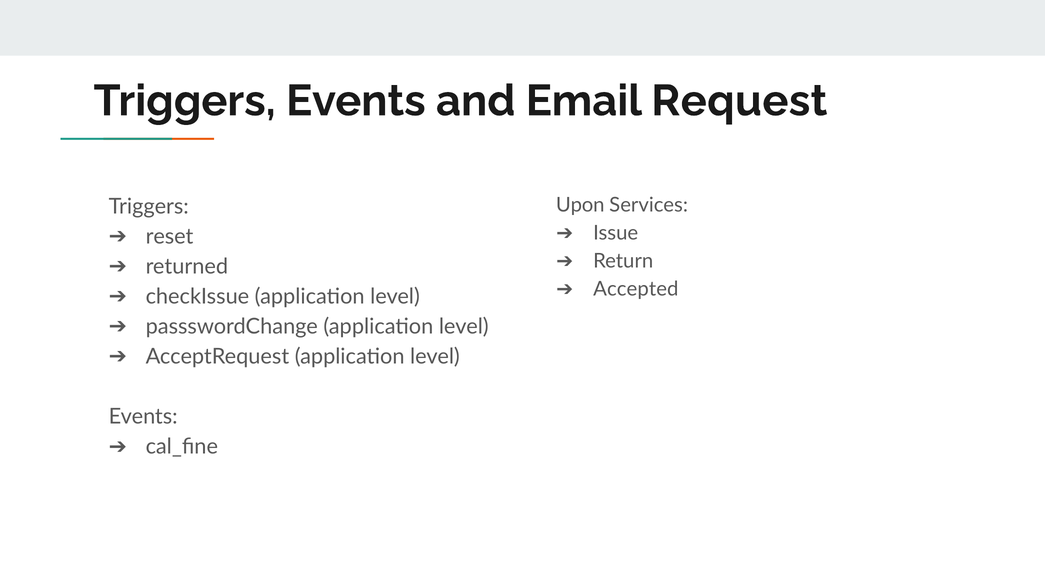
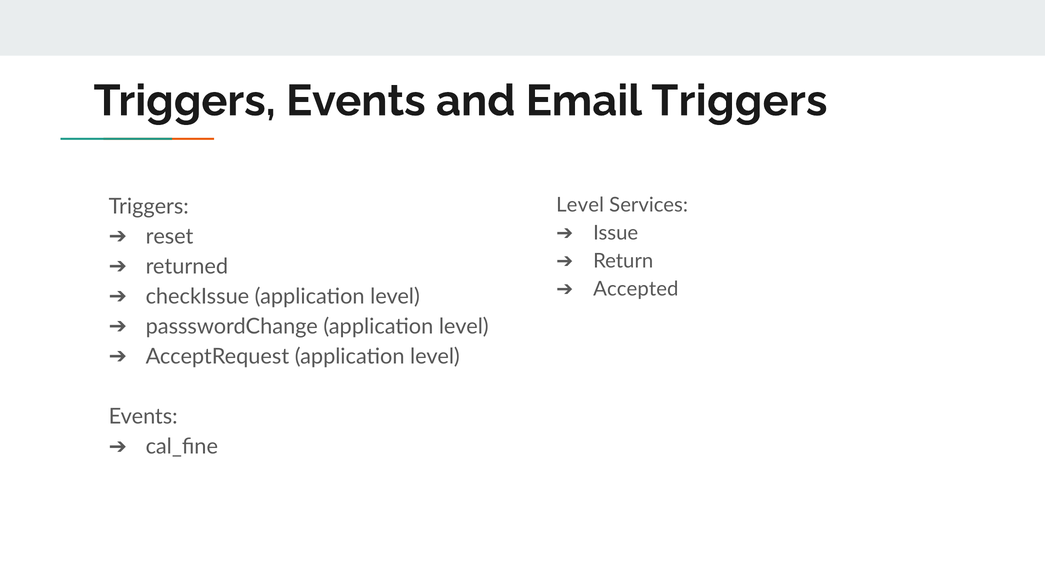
Email Request: Request -> Triggers
Upon at (580, 205): Upon -> Level
